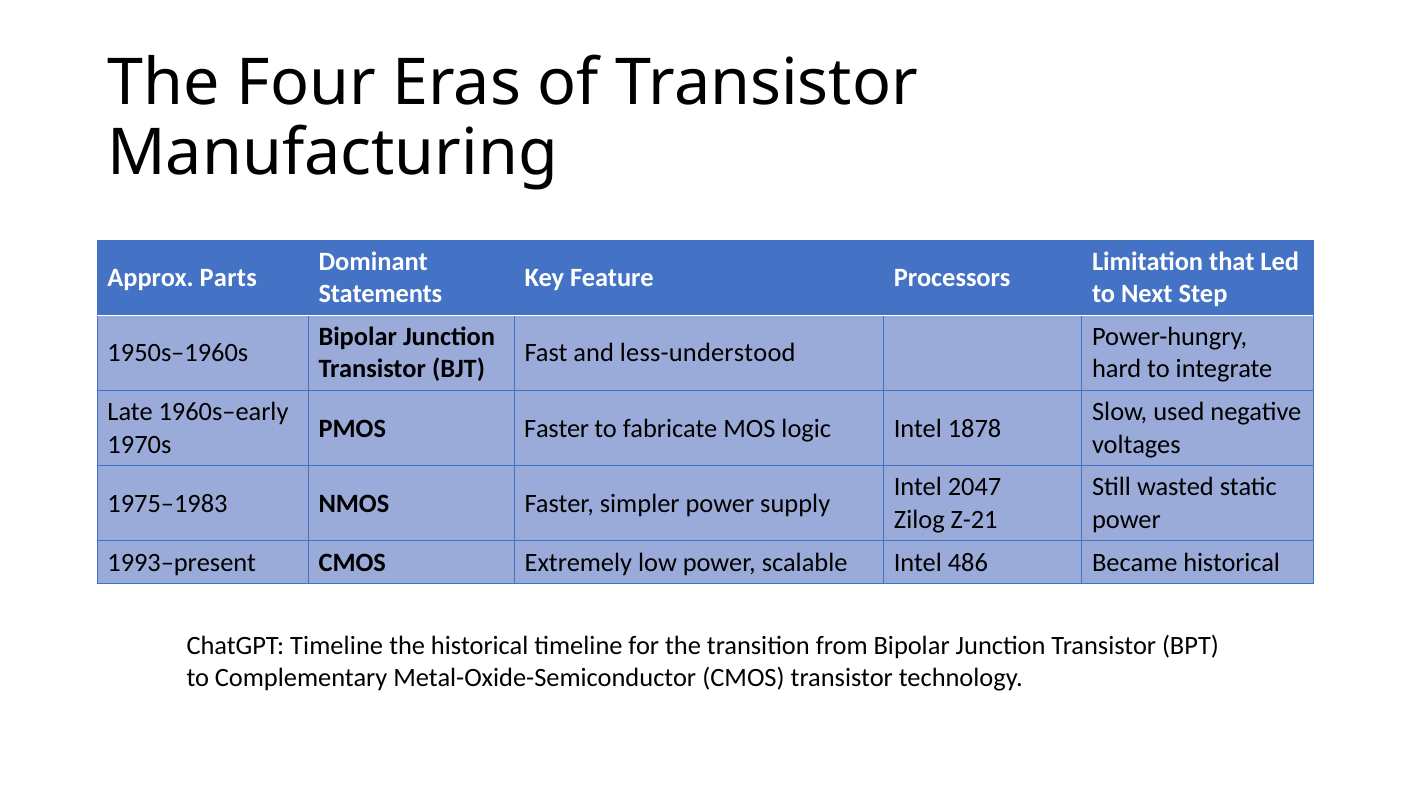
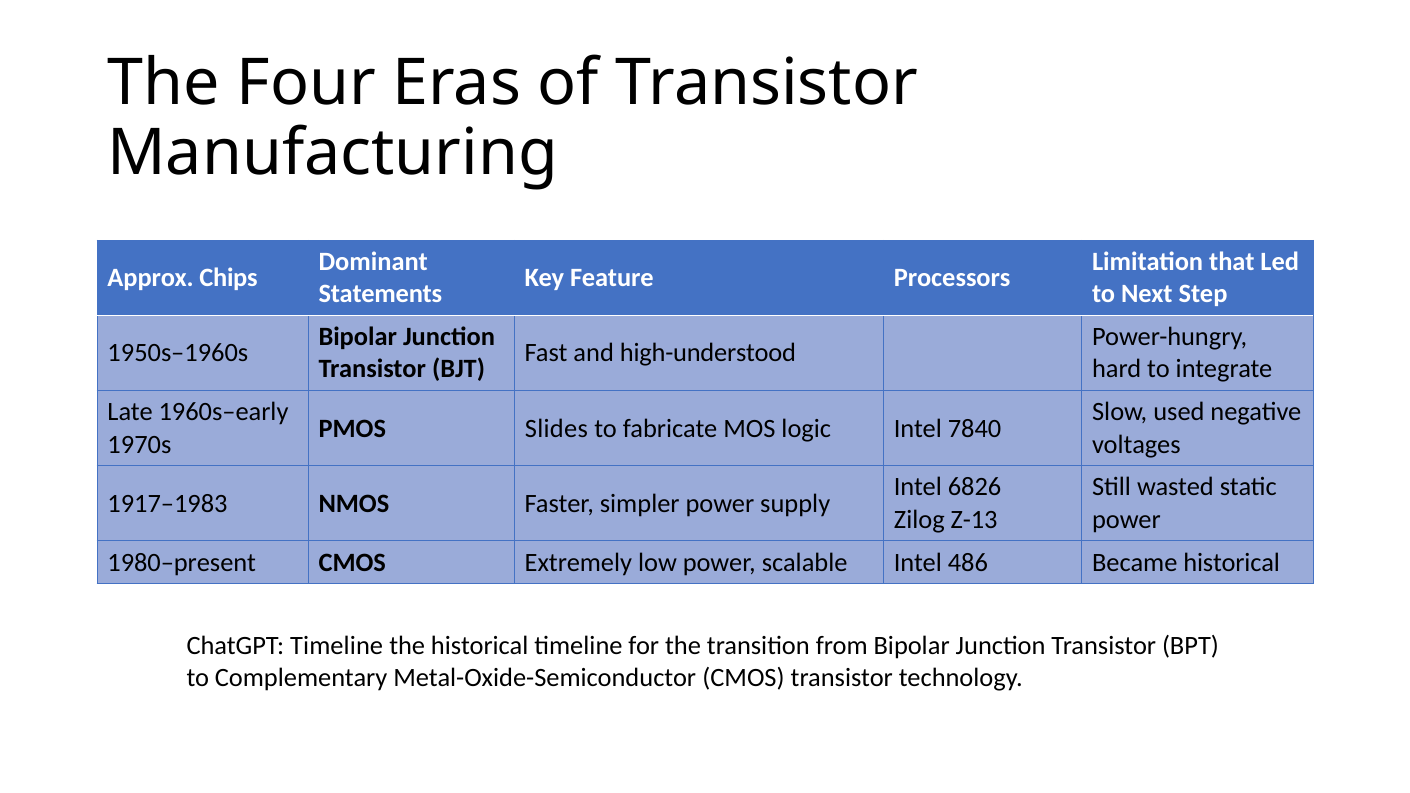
Parts: Parts -> Chips
less-understood: less-understood -> high-understood
PMOS Faster: Faster -> Slides
1878: 1878 -> 7840
2047: 2047 -> 6826
1975–1983: 1975–1983 -> 1917–1983
Z-21: Z-21 -> Z-13
1993–present: 1993–present -> 1980–present
